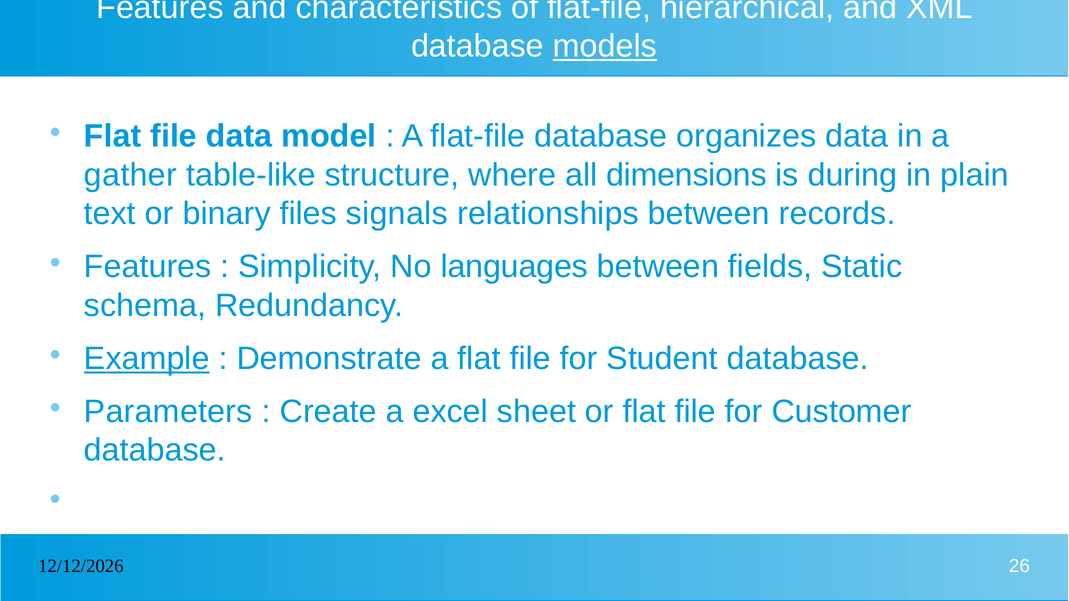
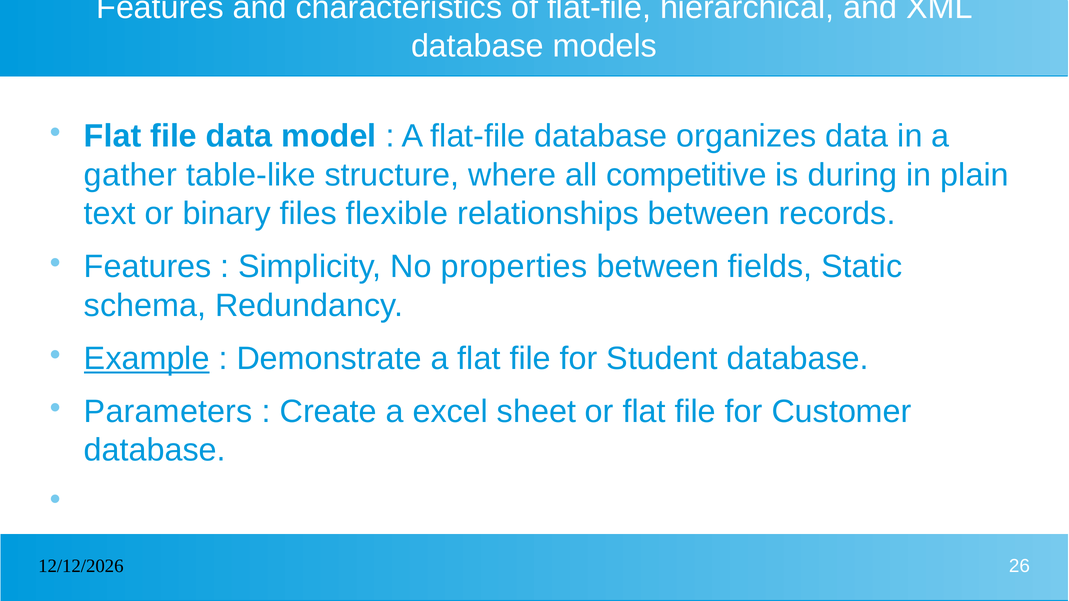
models underline: present -> none
dimensions: dimensions -> competitive
signals: signals -> flexible
languages: languages -> properties
